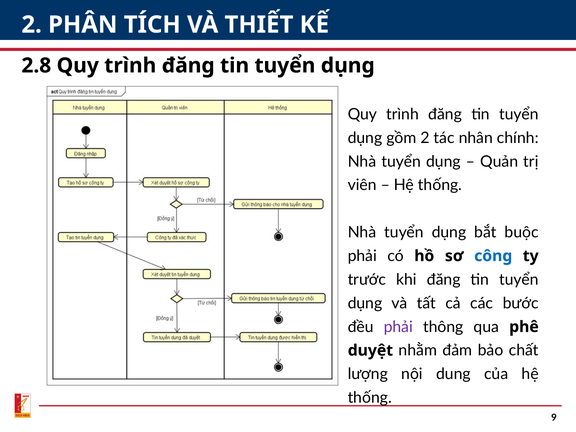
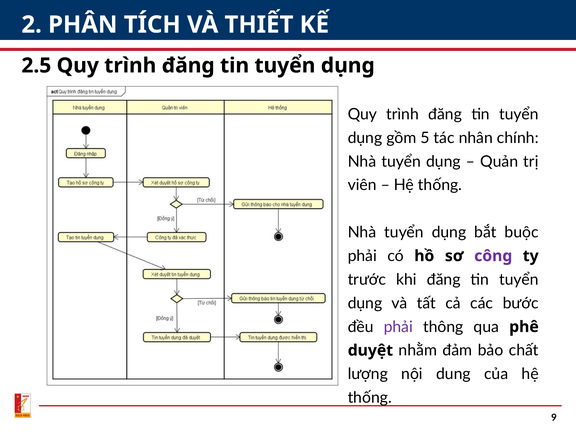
2.8: 2.8 -> 2.5
gồm 2: 2 -> 5
công colour: blue -> purple
